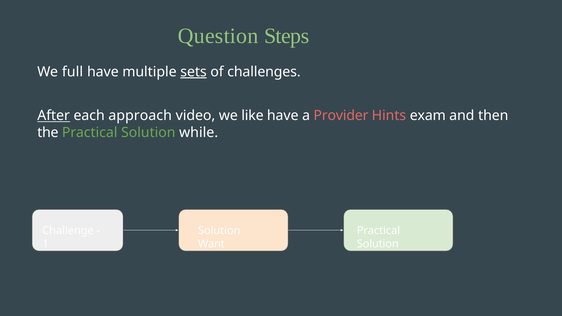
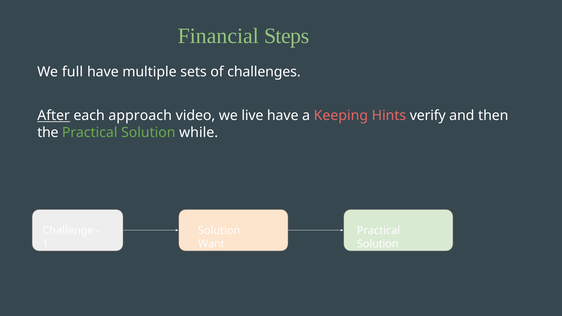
Question: Question -> Financial
sets underline: present -> none
like: like -> live
Provider: Provider -> Keeping
exam: exam -> verify
